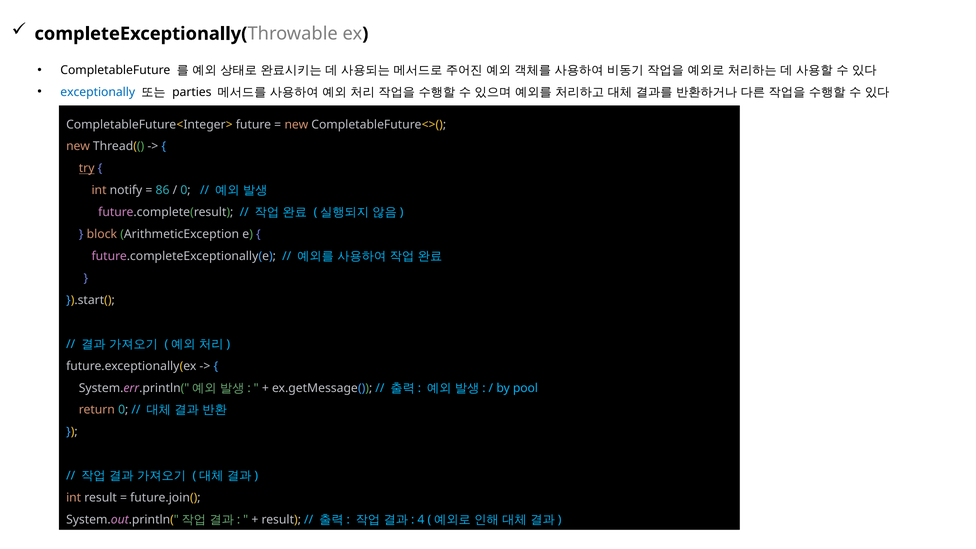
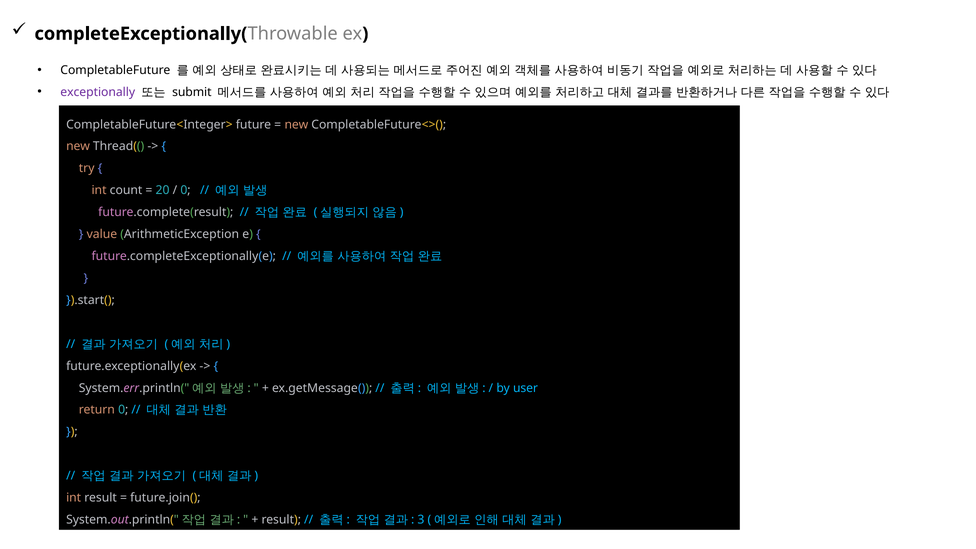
exceptionally colour: blue -> purple
parties: parties -> submit
try underline: present -> none
notify: notify -> count
86: 86 -> 20
block: block -> value
pool: pool -> user
4: 4 -> 3
